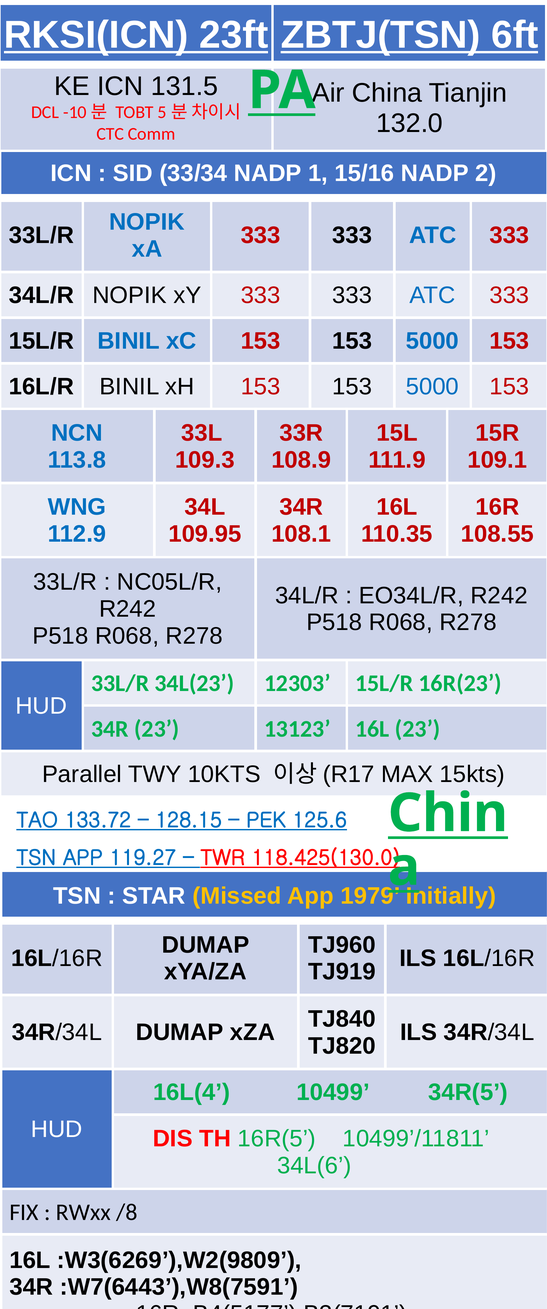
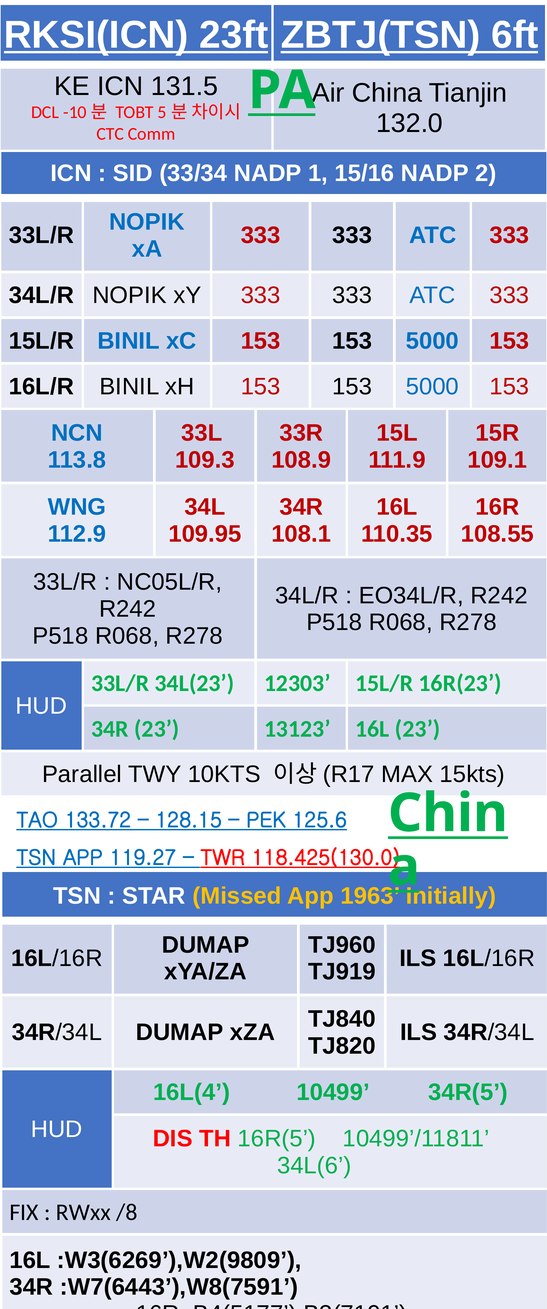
1979: 1979 -> 1963
